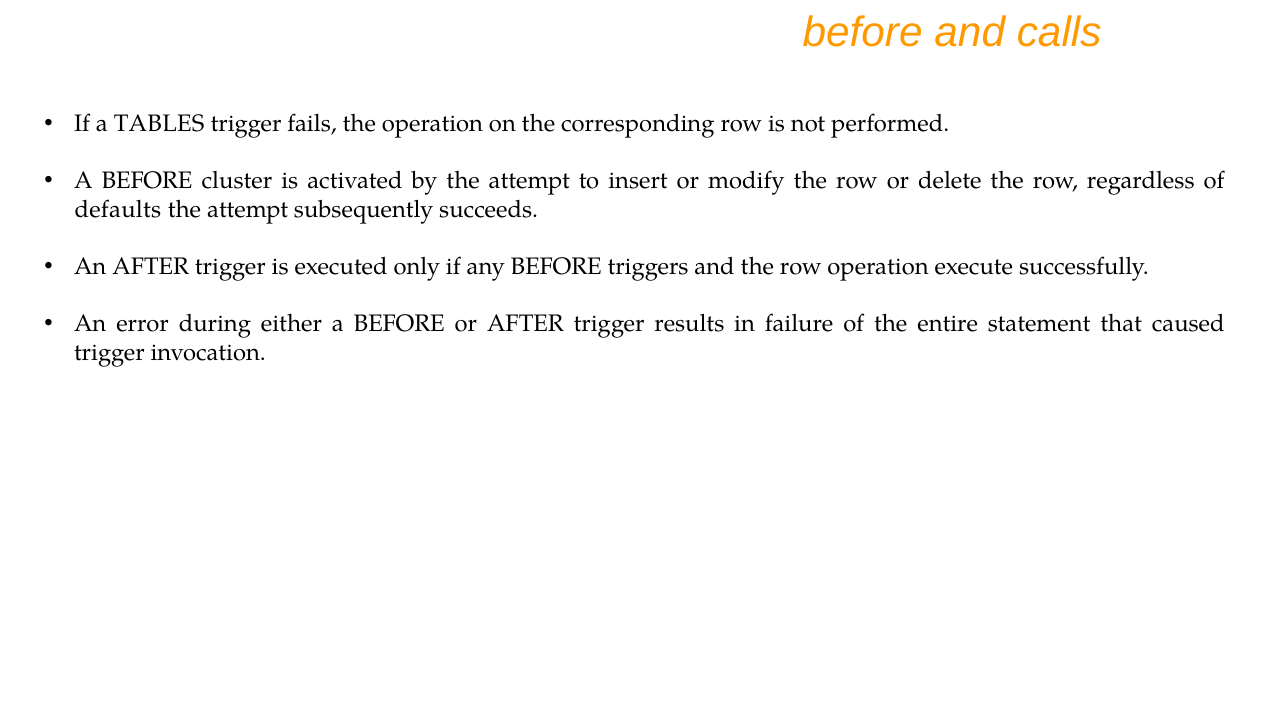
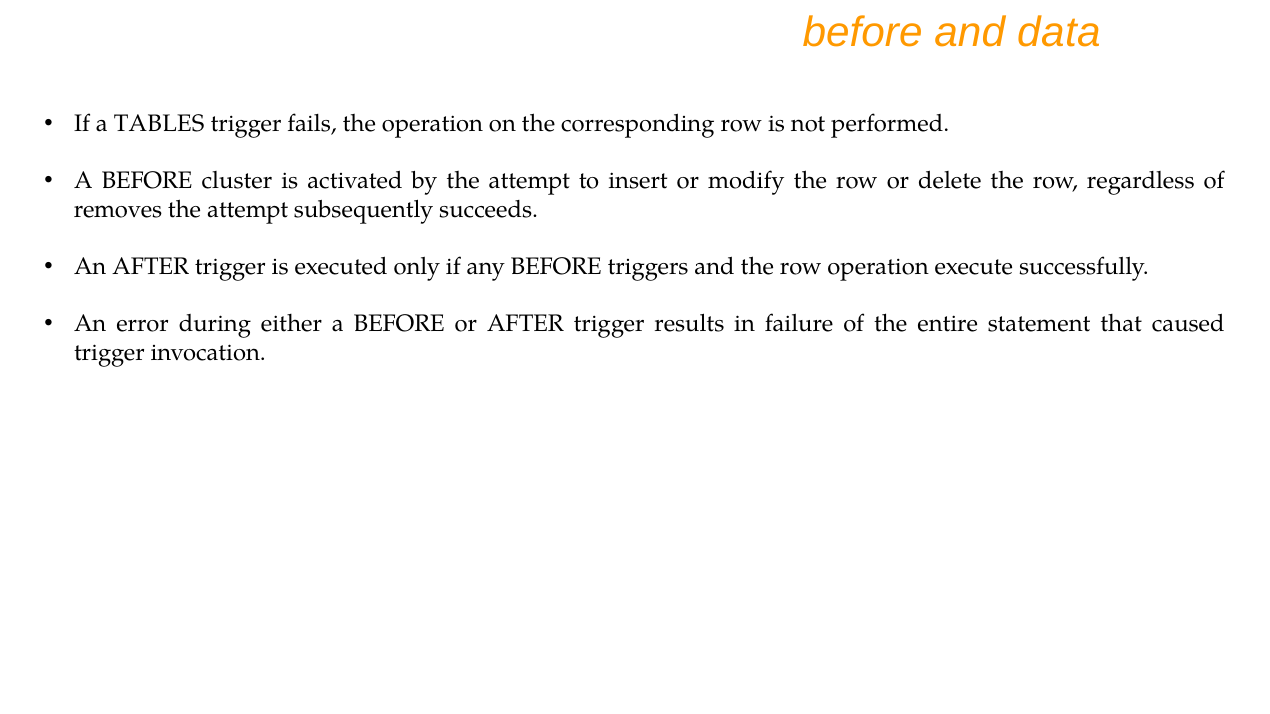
calls: calls -> data
defaults: defaults -> removes
